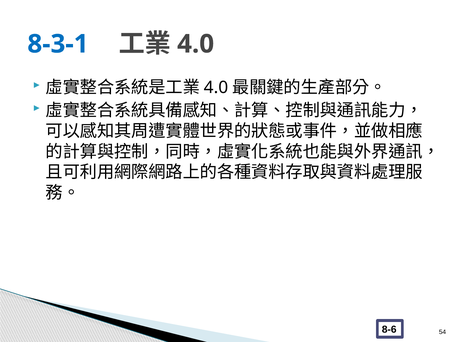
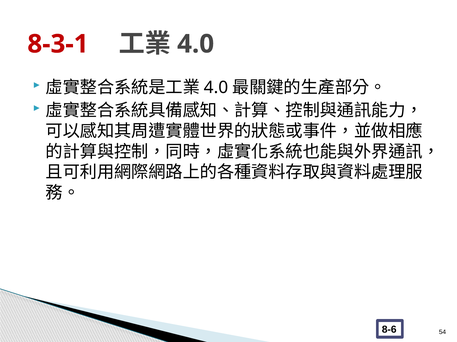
8-3-1 colour: blue -> red
